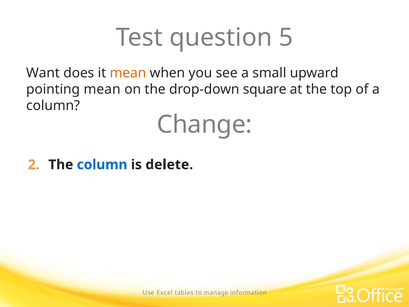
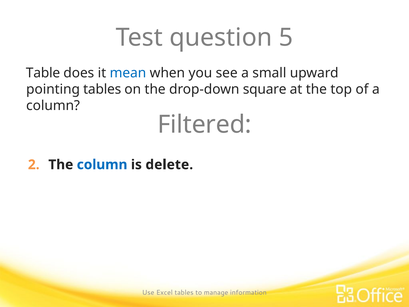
Want: Want -> Table
mean at (128, 73) colour: orange -> blue
pointing mean: mean -> tables
Change: Change -> Filtered
